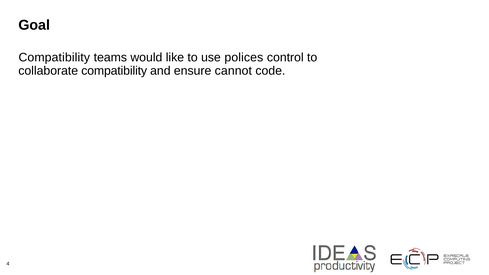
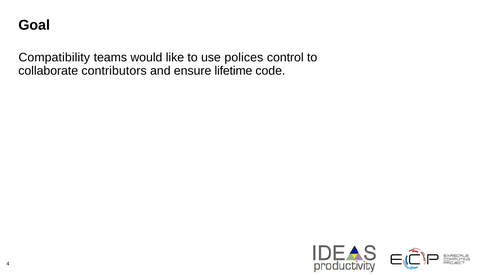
collaborate compatibility: compatibility -> contributors
cannot: cannot -> lifetime
